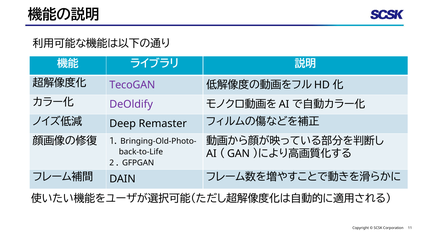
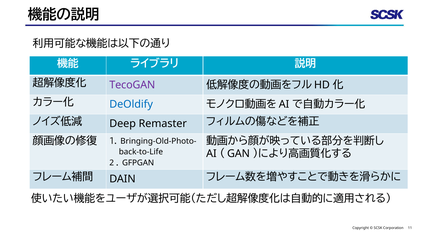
DeOldify colour: purple -> blue
